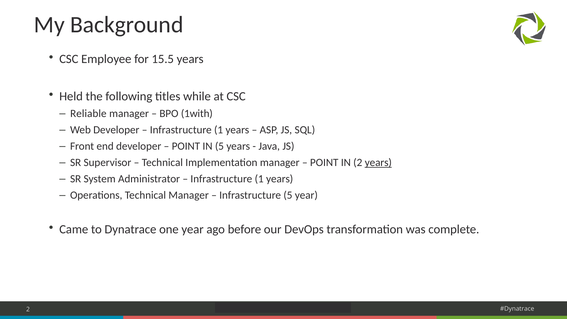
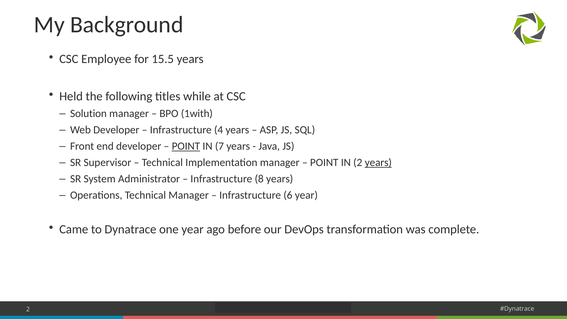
Reliable: Reliable -> Solution
1 at (219, 130): 1 -> 4
POINT at (186, 146) underline: none -> present
IN 5: 5 -> 7
1 at (259, 179): 1 -> 8
Infrastructure 5: 5 -> 6
